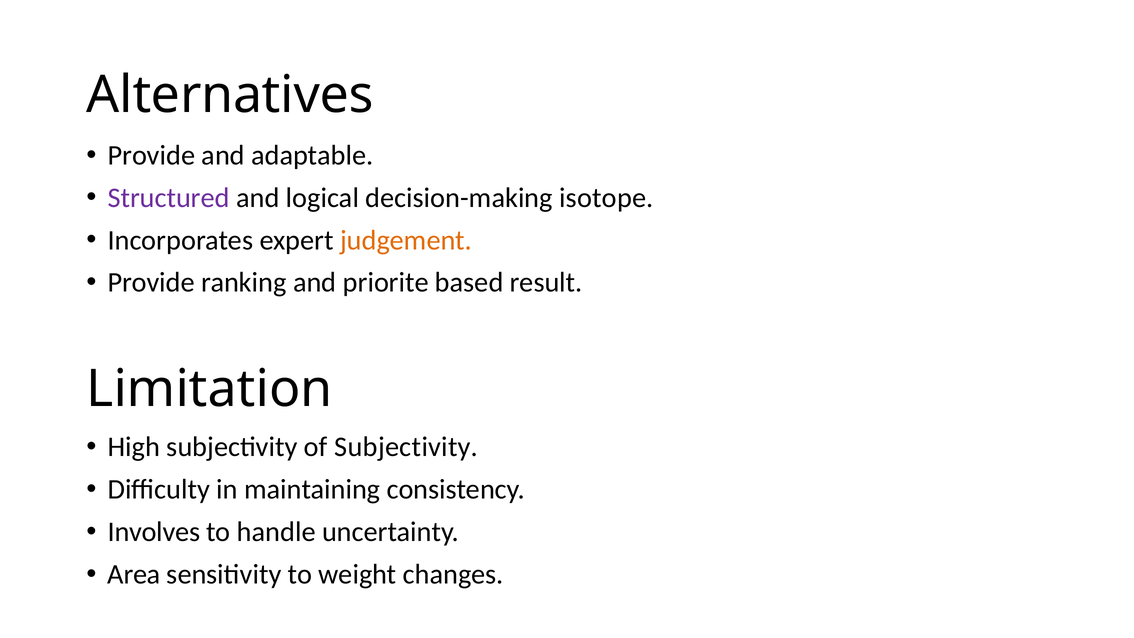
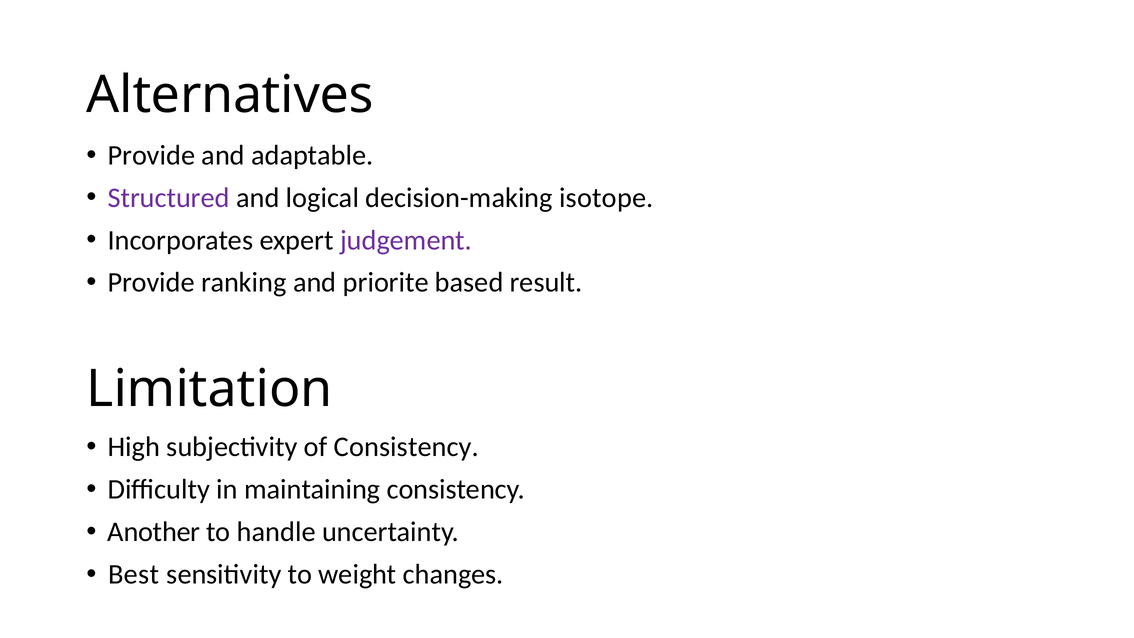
judgement colour: orange -> purple
of Subjectivity: Subjectivity -> Consistency
Involves: Involves -> Another
Area: Area -> Best
